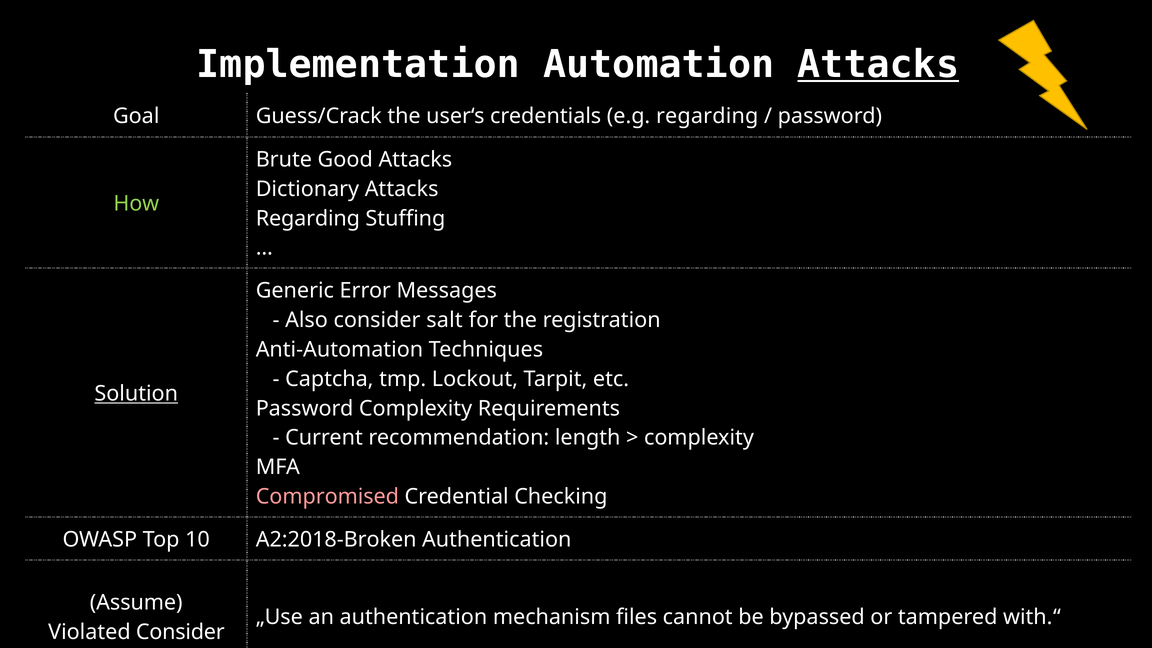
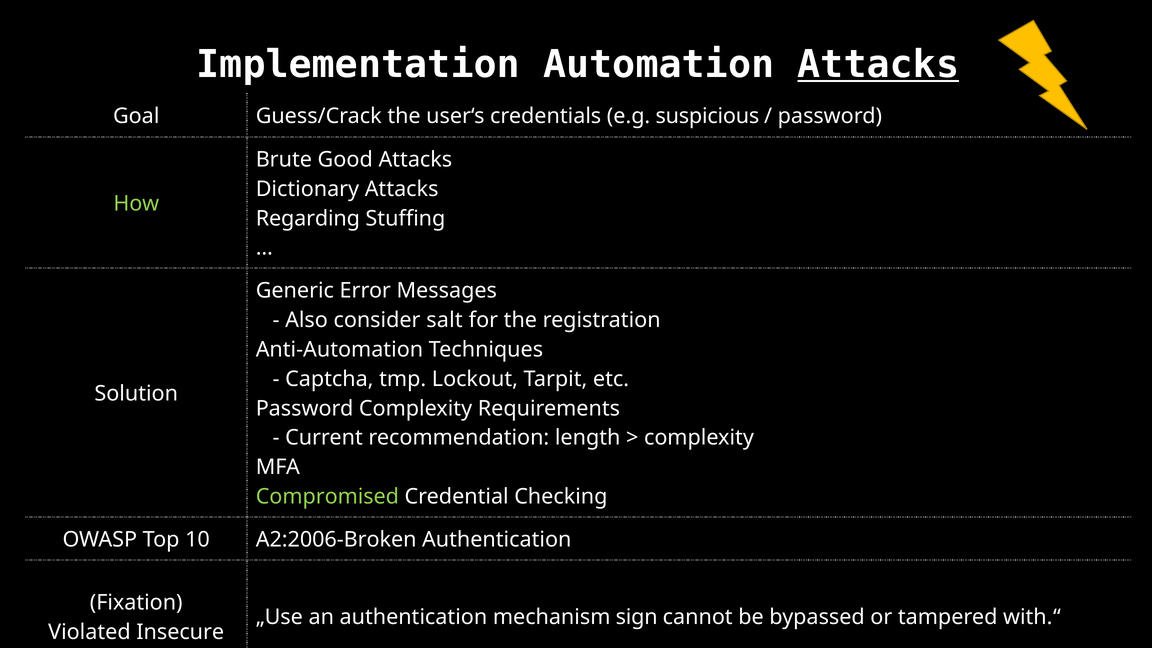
e.g regarding: regarding -> suspicious
Solution underline: present -> none
Compromised colour: pink -> light green
A2:2018-Broken: A2:2018-Broken -> A2:2006-Broken
Assume: Assume -> Fixation
files: files -> sign
Violated Consider: Consider -> Insecure
